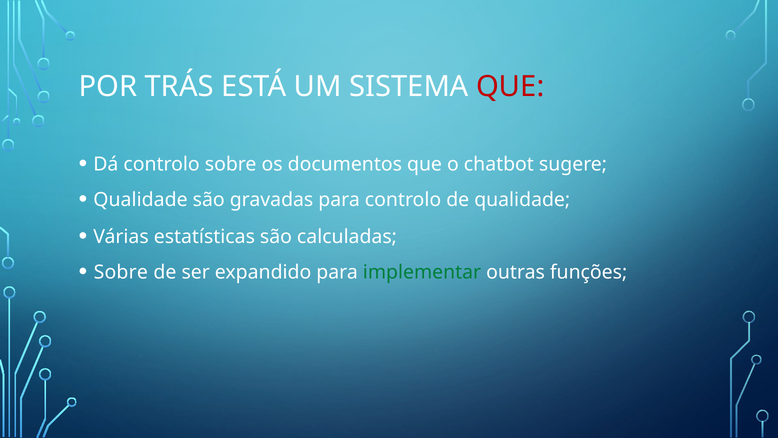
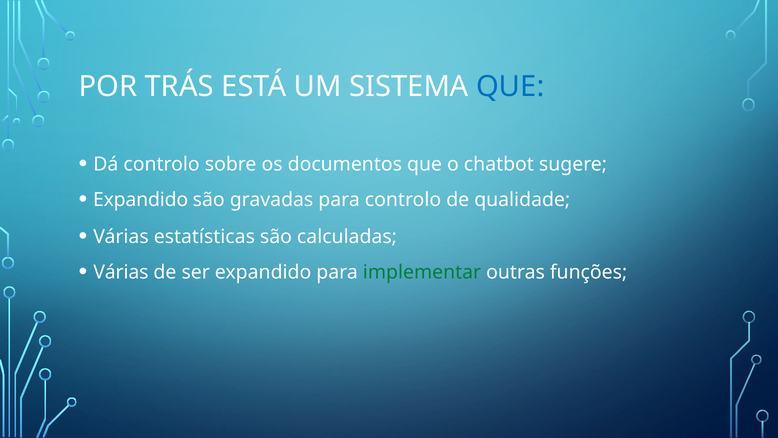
QUE at (510, 86) colour: red -> blue
Qualidade at (140, 200): Qualidade -> Expandido
Sobre at (121, 272): Sobre -> Várias
